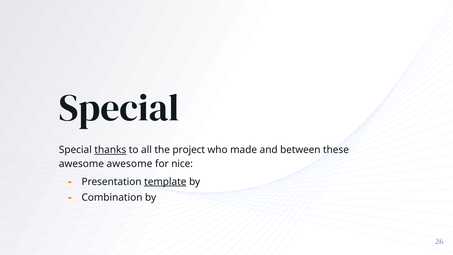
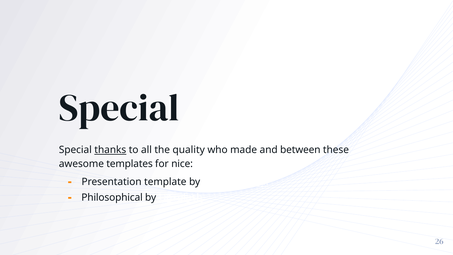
project: project -> quality
awesome awesome: awesome -> templates
template underline: present -> none
Combination: Combination -> Philosophical
